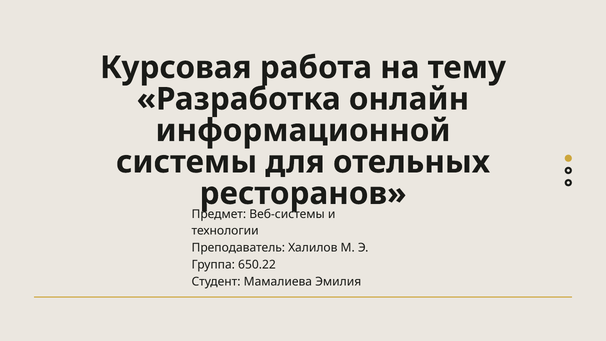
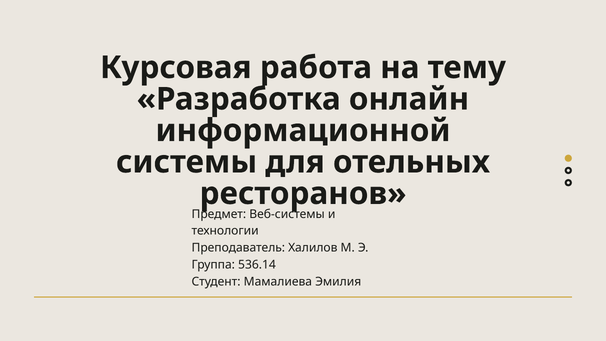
650.22: 650.22 -> 536.14
